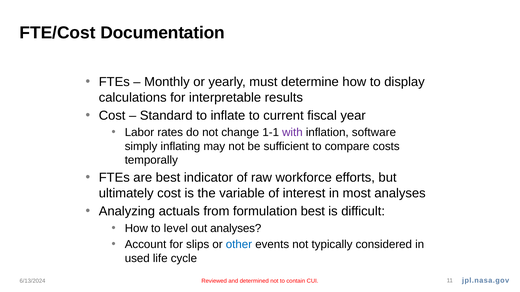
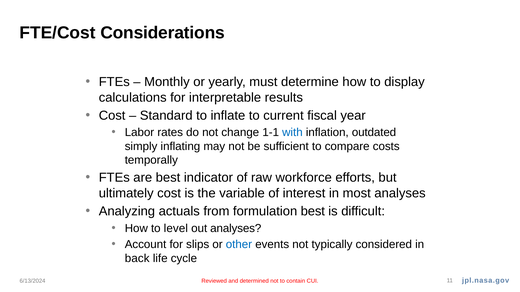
Documentation: Documentation -> Considerations
with colour: purple -> blue
software: software -> outdated
used: used -> back
